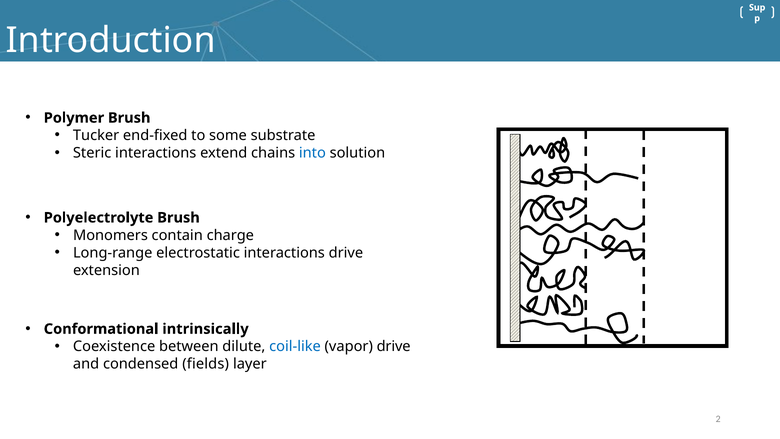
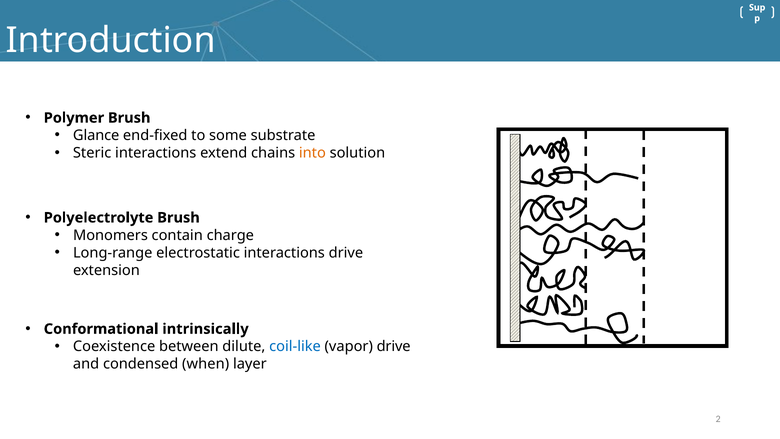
Tucker: Tucker -> Glance
into colour: blue -> orange
fields: fields -> when
